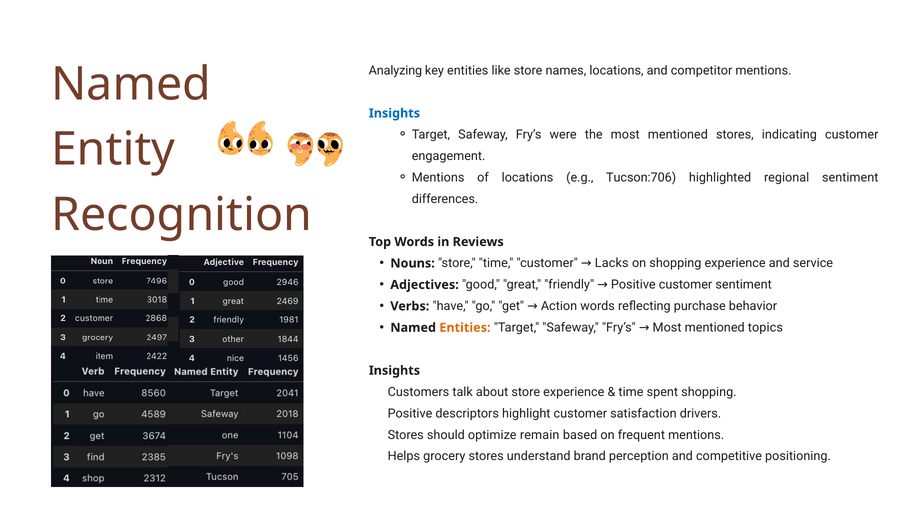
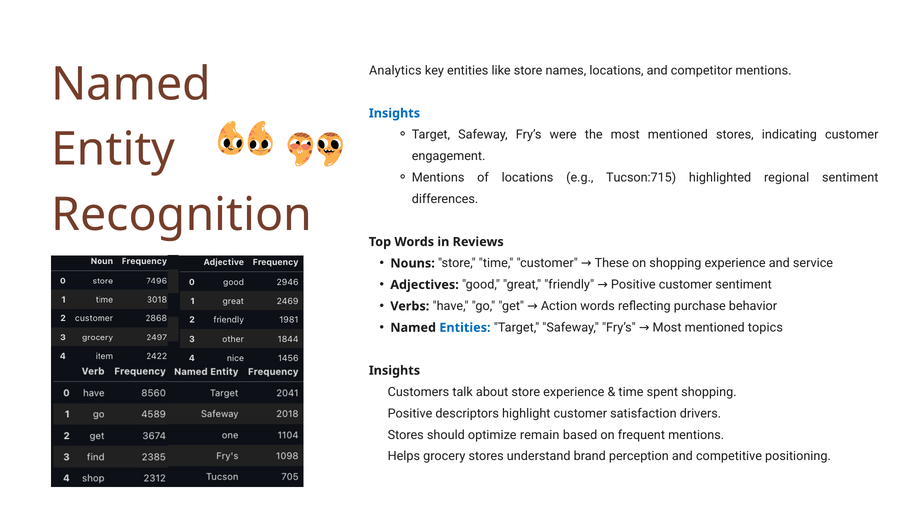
Analyzing: Analyzing -> Analytics
Tucson:706: Tucson:706 -> Tucson:715
Lacks: Lacks -> These
Entities at (465, 328) colour: orange -> blue
